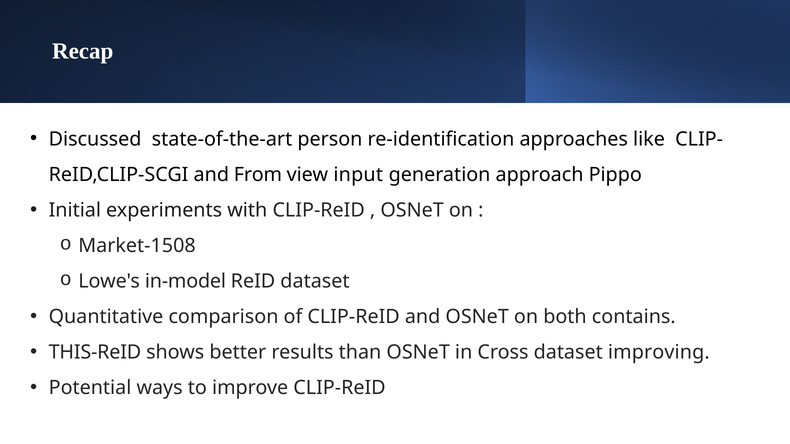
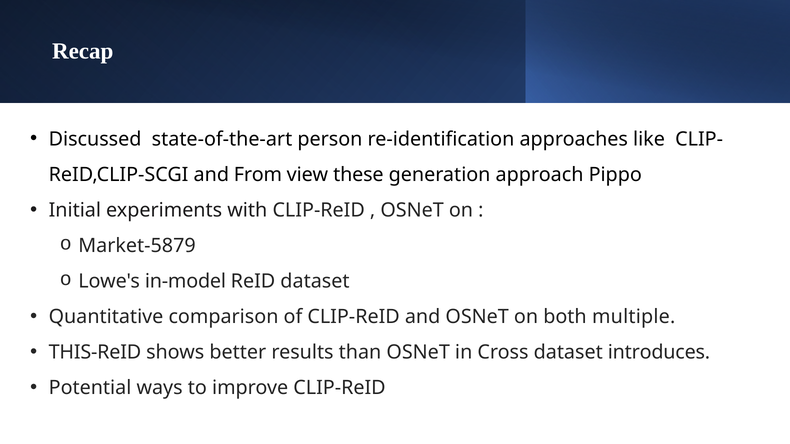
input: input -> these
Market-1508: Market-1508 -> Market-5879
contains: contains -> multiple
improving: improving -> introduces
